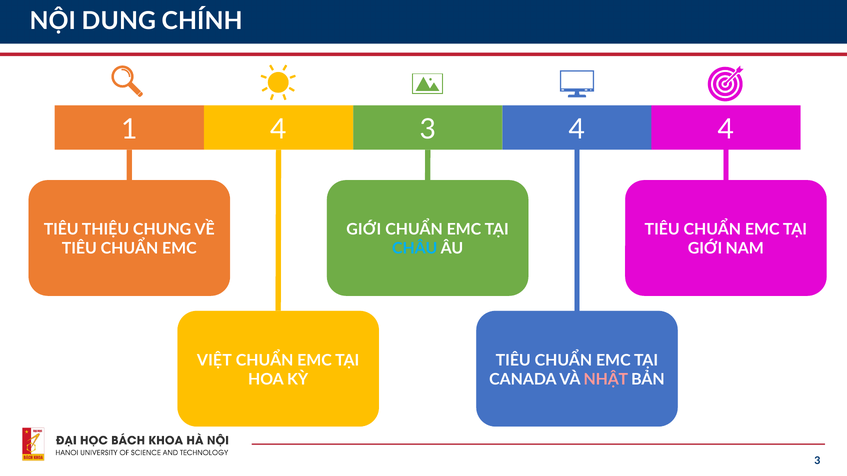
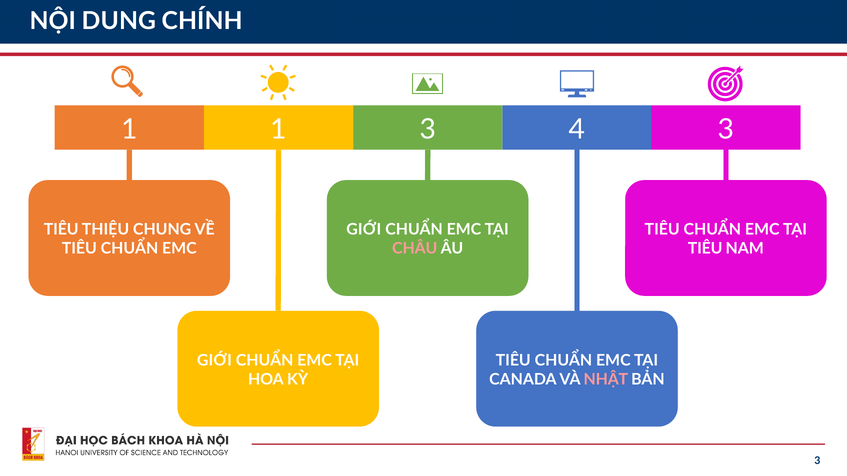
1 4: 4 -> 1
4 4: 4 -> 3
CHÂU colour: light blue -> pink
GIỚI at (705, 249): GIỚI -> TIÊU
VIỆT at (214, 361): VIỆT -> GIỚI
